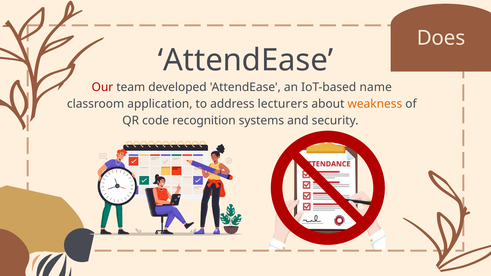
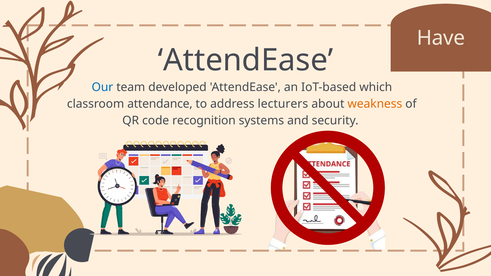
Does: Does -> Have
Our colour: red -> blue
name: name -> which
application: application -> attendance
